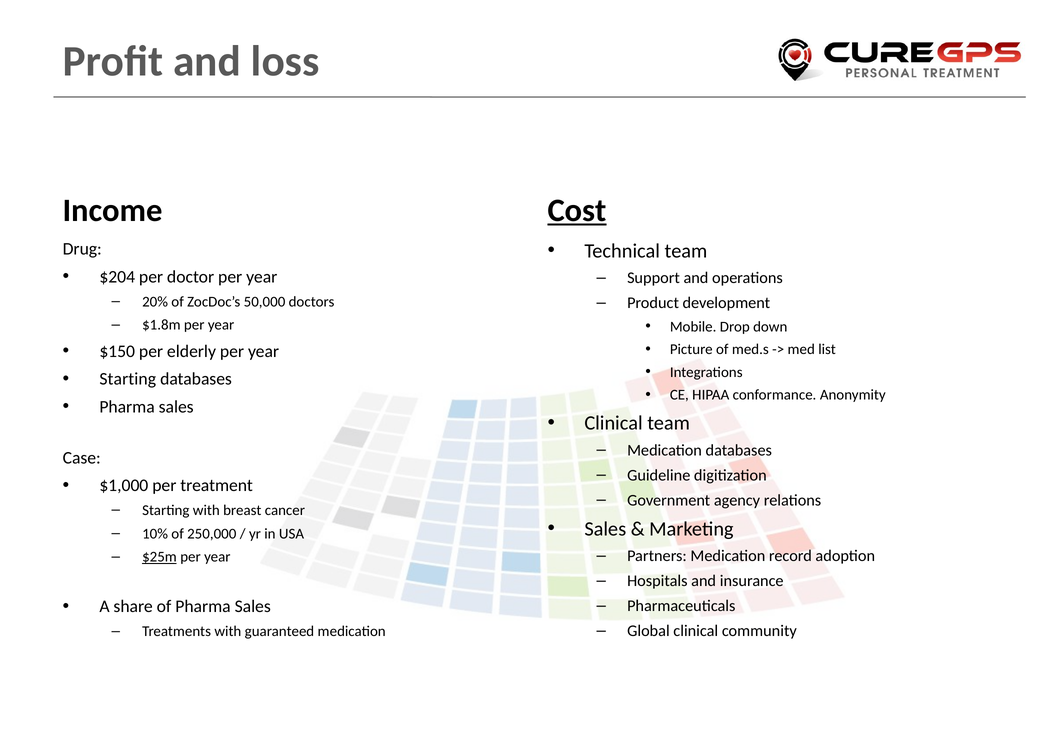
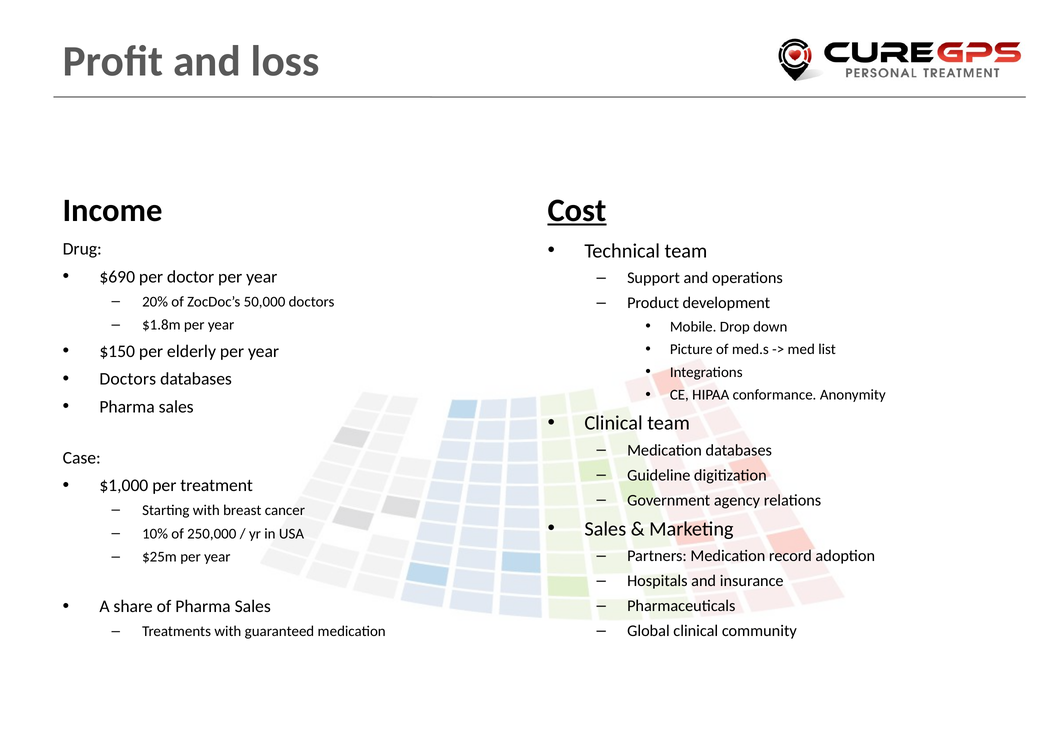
$204: $204 -> $690
Starting at (128, 379): Starting -> Doctors
$25m underline: present -> none
